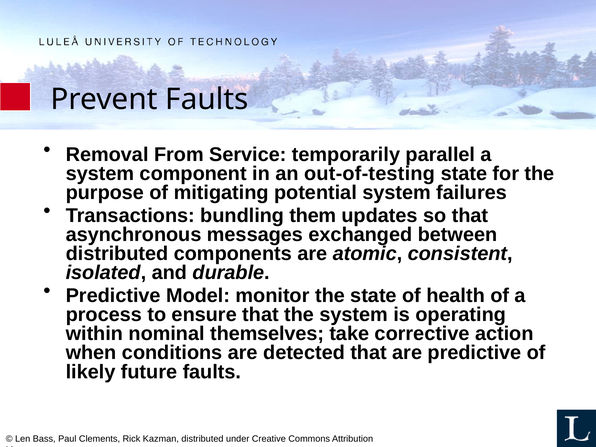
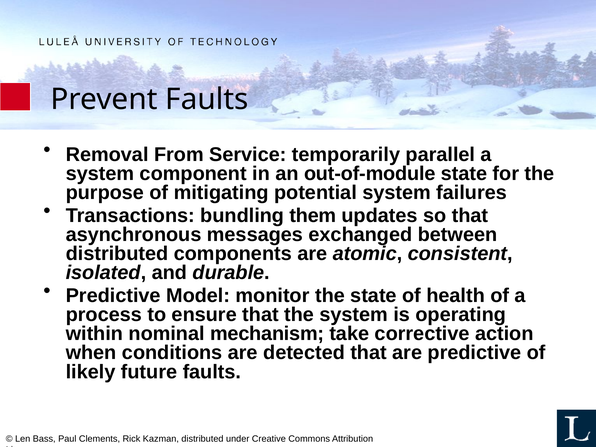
out-of-testing: out-of-testing -> out-of-module
themselves: themselves -> mechanism
